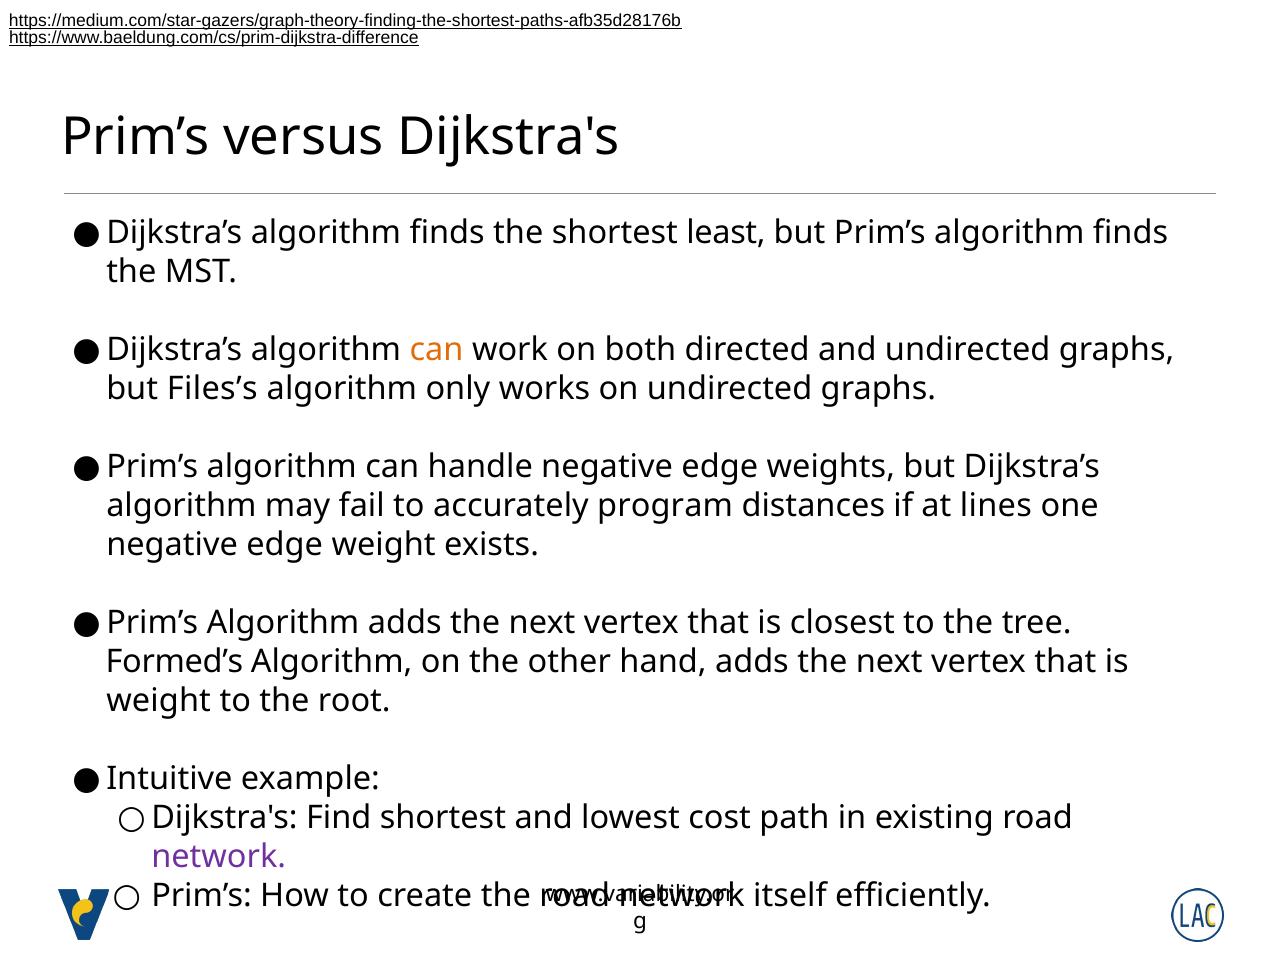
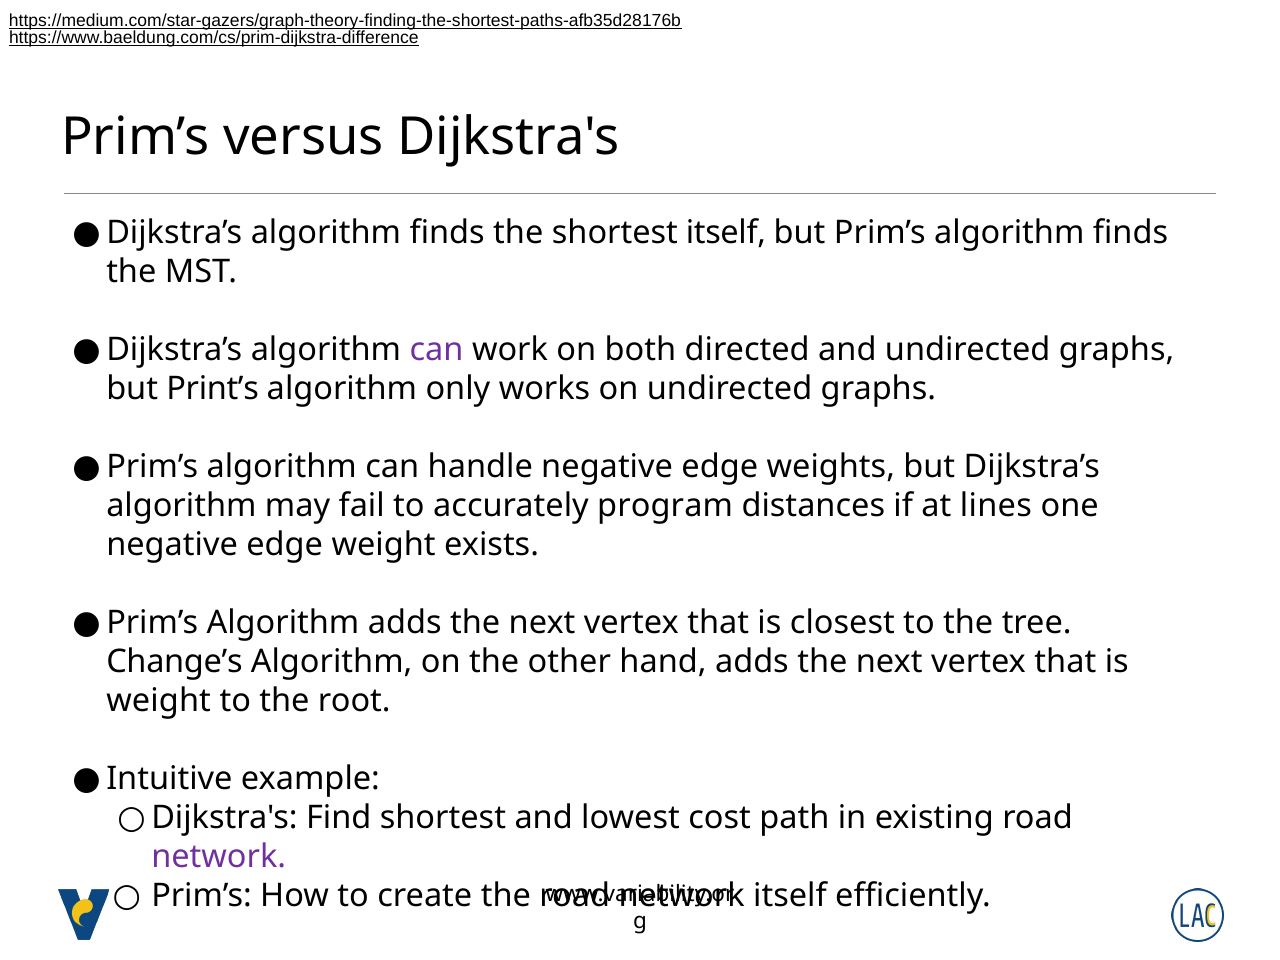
shortest least: least -> itself
can at (437, 350) colour: orange -> purple
Files’s: Files’s -> Print’s
Formed’s: Formed’s -> Change’s
